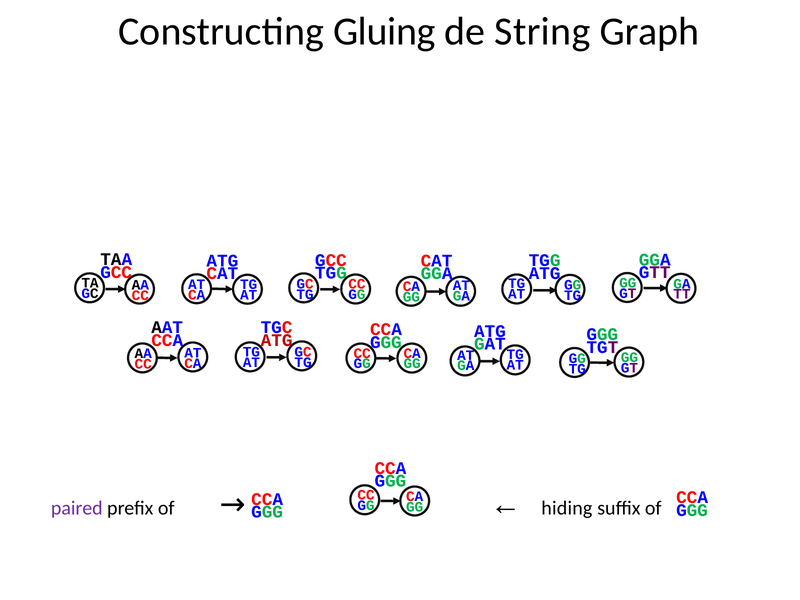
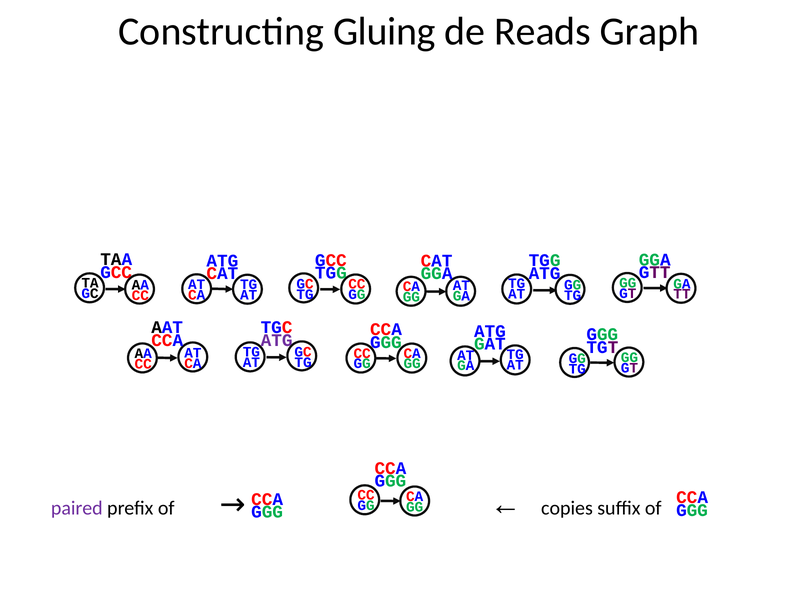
String: String -> Reads
ATG at (277, 340) colour: red -> purple
hiding: hiding -> copies
